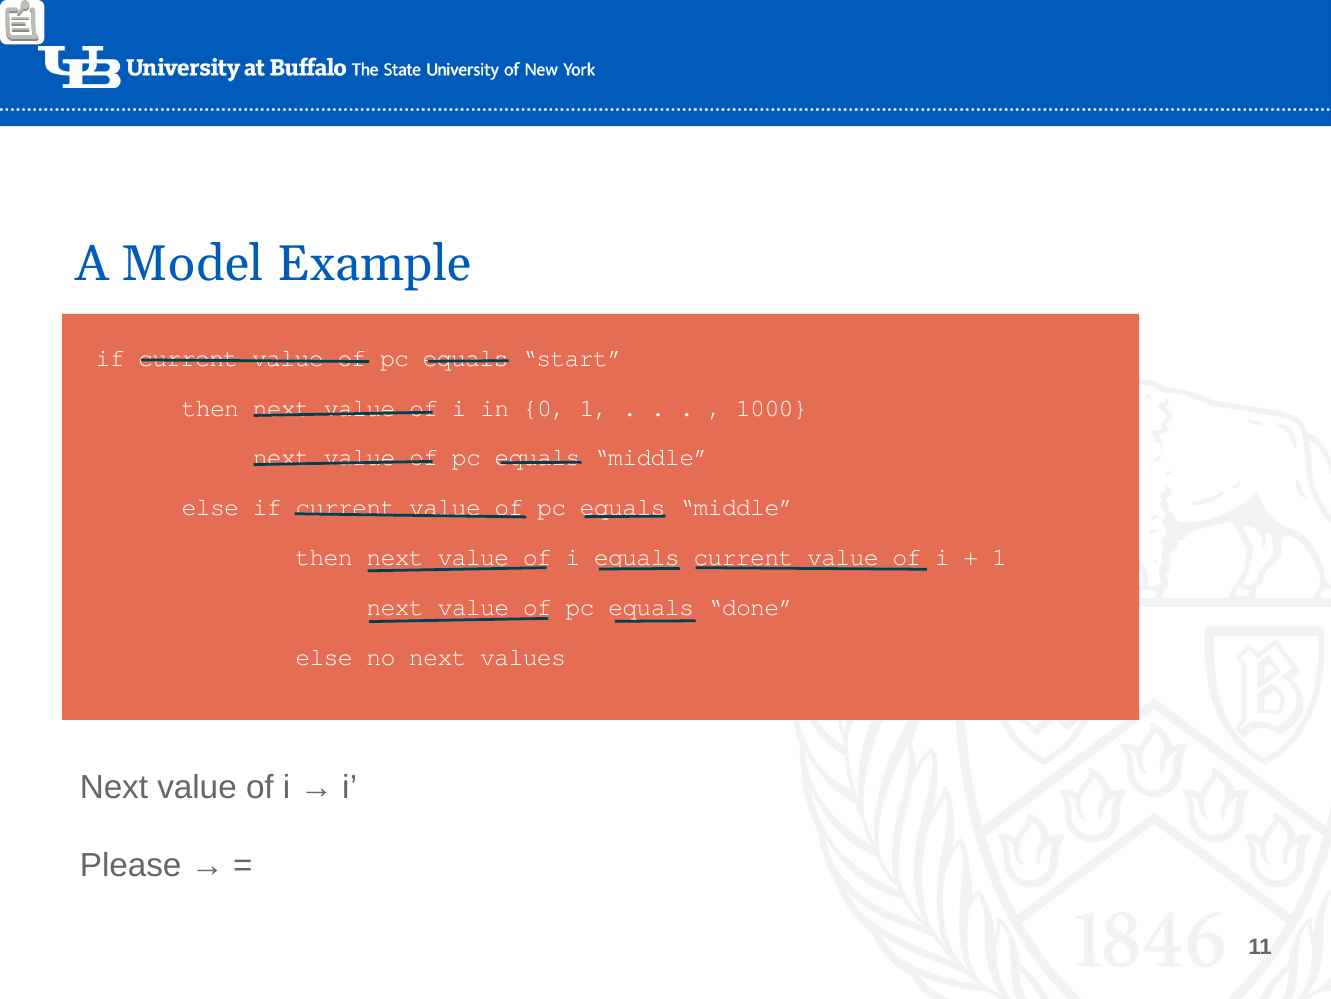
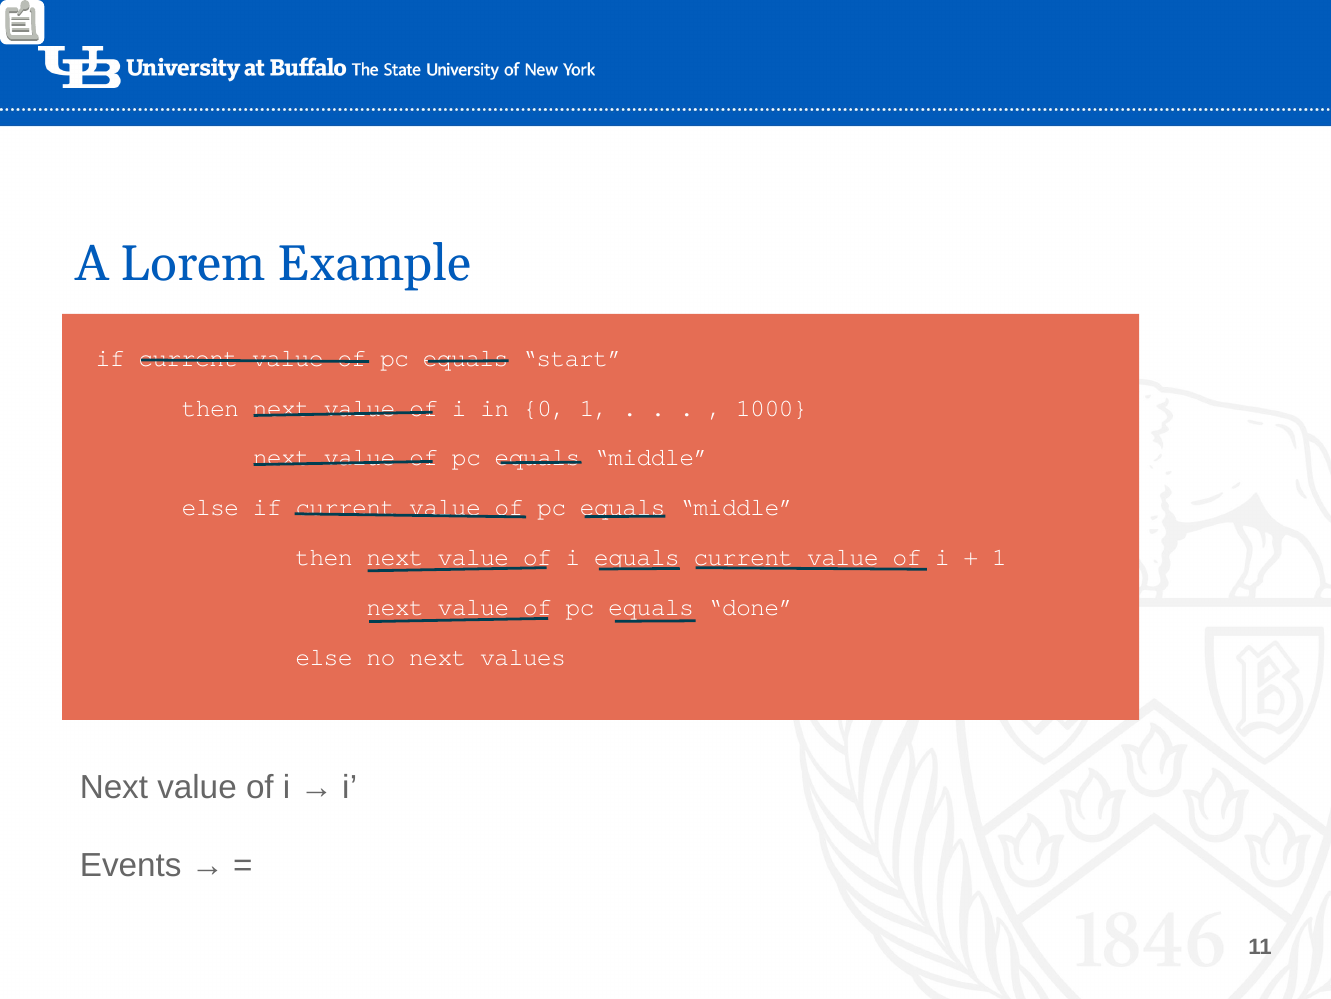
Model: Model -> Lorem
Please: Please -> Events
